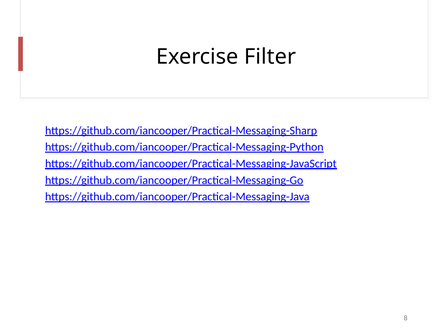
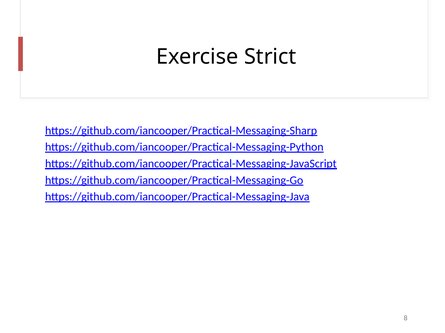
Filter: Filter -> Strict
